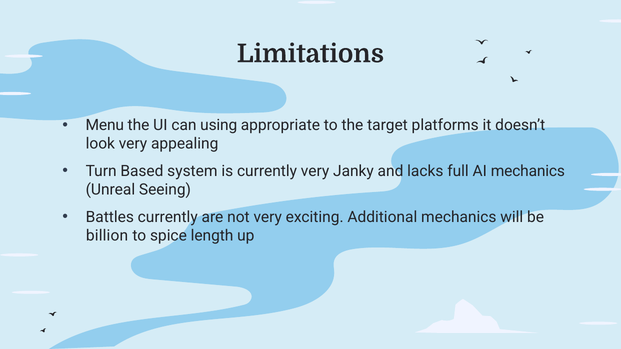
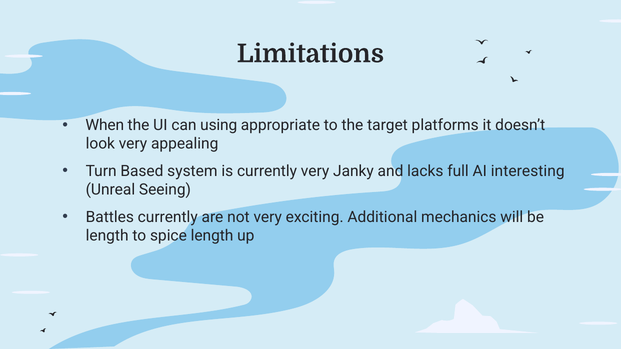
Menu: Menu -> When
AI mechanics: mechanics -> interesting
billion at (107, 236): billion -> length
